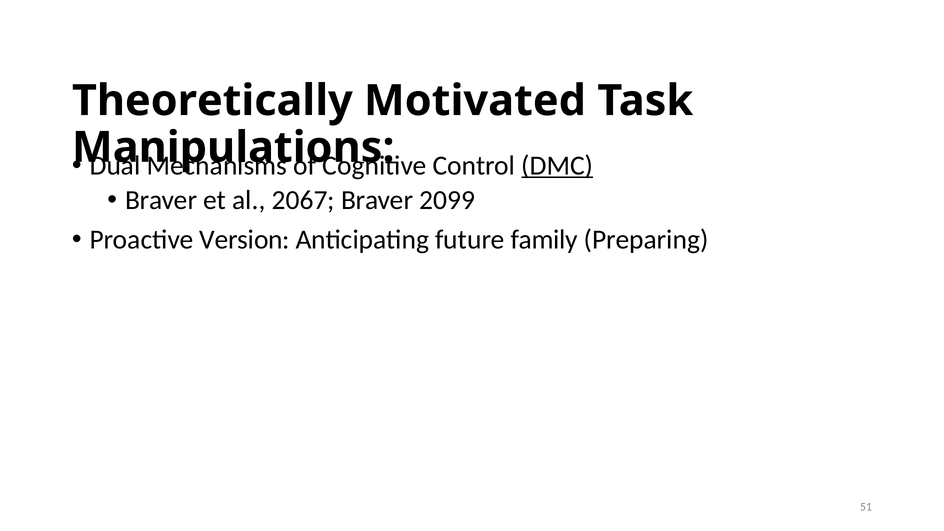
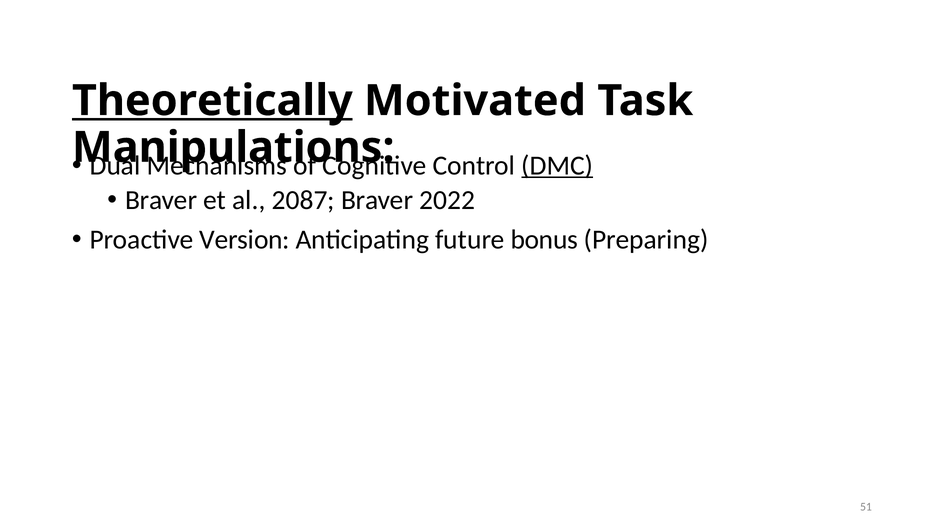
Theoretically underline: none -> present
2067: 2067 -> 2087
2099: 2099 -> 2022
family: family -> bonus
